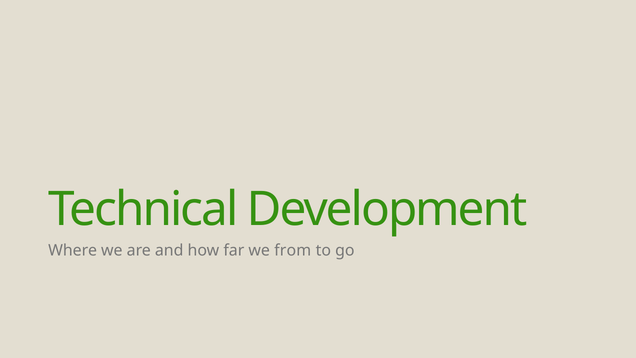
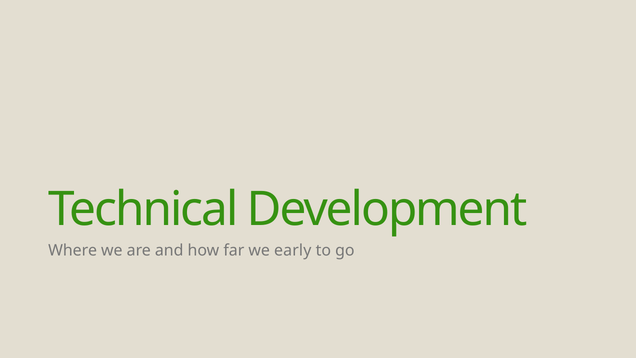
from: from -> early
